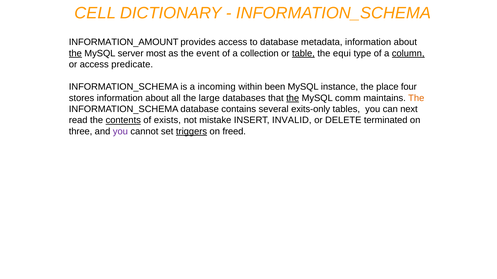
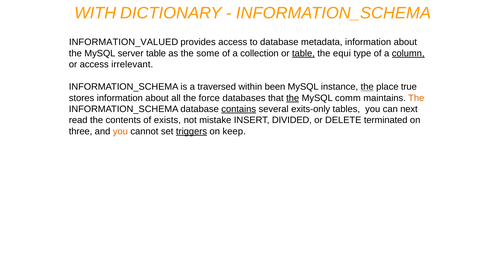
CELL: CELL -> WITH
INFORMATION_AMOUNT: INFORMATION_AMOUNT -> INFORMATION_VALUED
the at (75, 53) underline: present -> none
server most: most -> table
event: event -> some
predicate: predicate -> irrelevant
incoming: incoming -> traversed
the at (367, 87) underline: none -> present
four: four -> true
large: large -> force
contains underline: none -> present
contents underline: present -> none
INVALID: INVALID -> DIVIDED
you at (120, 132) colour: purple -> orange
freed: freed -> keep
